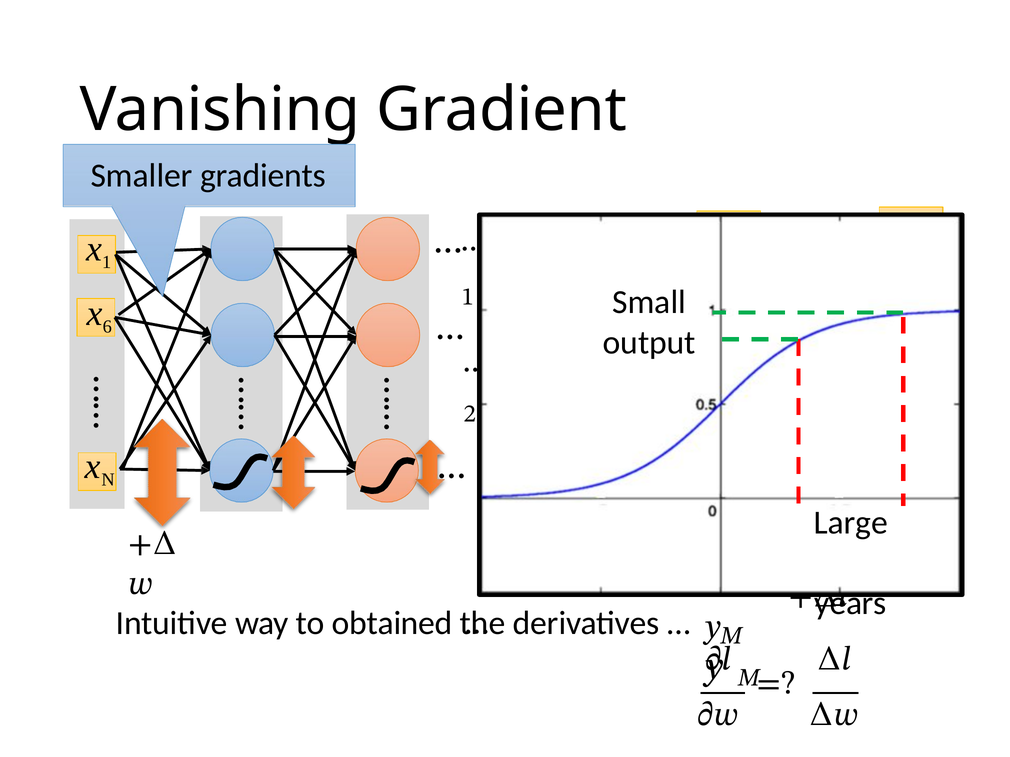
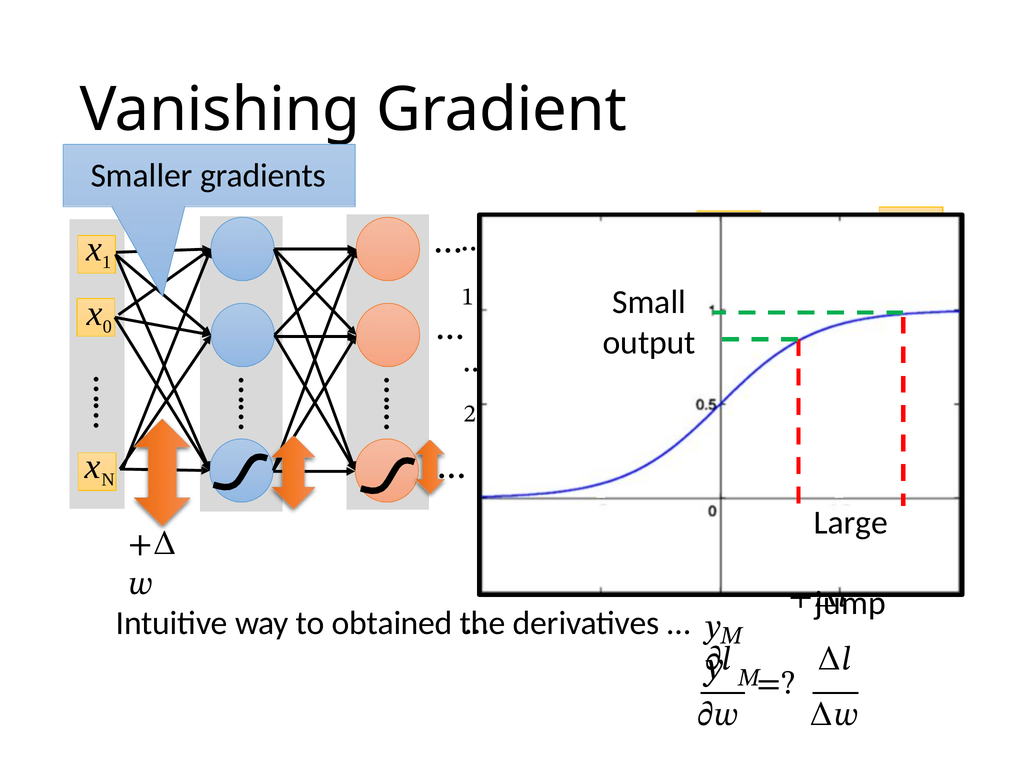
6: 6 -> 0
years: years -> jump
